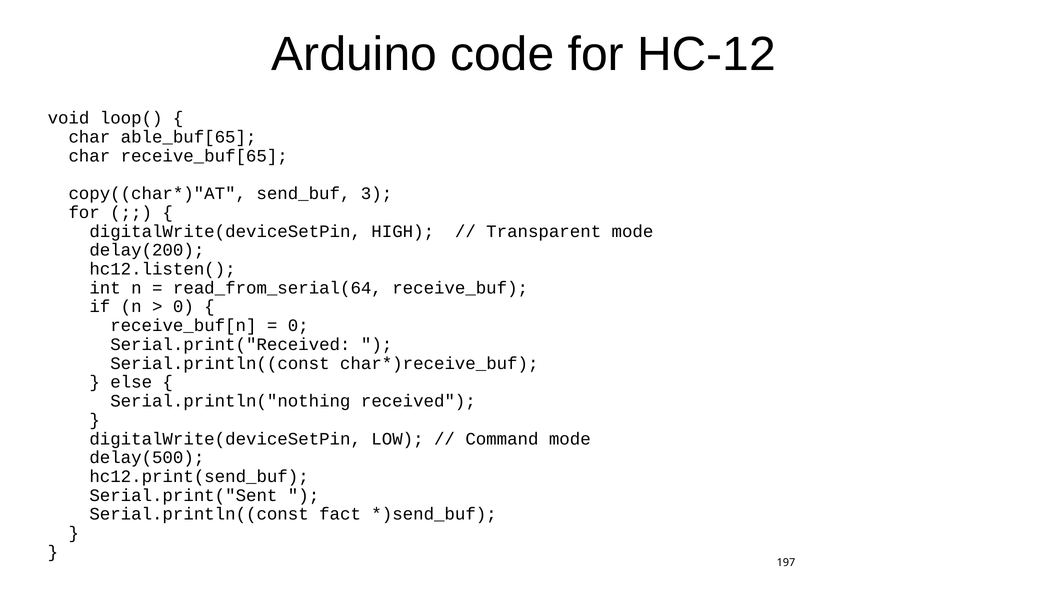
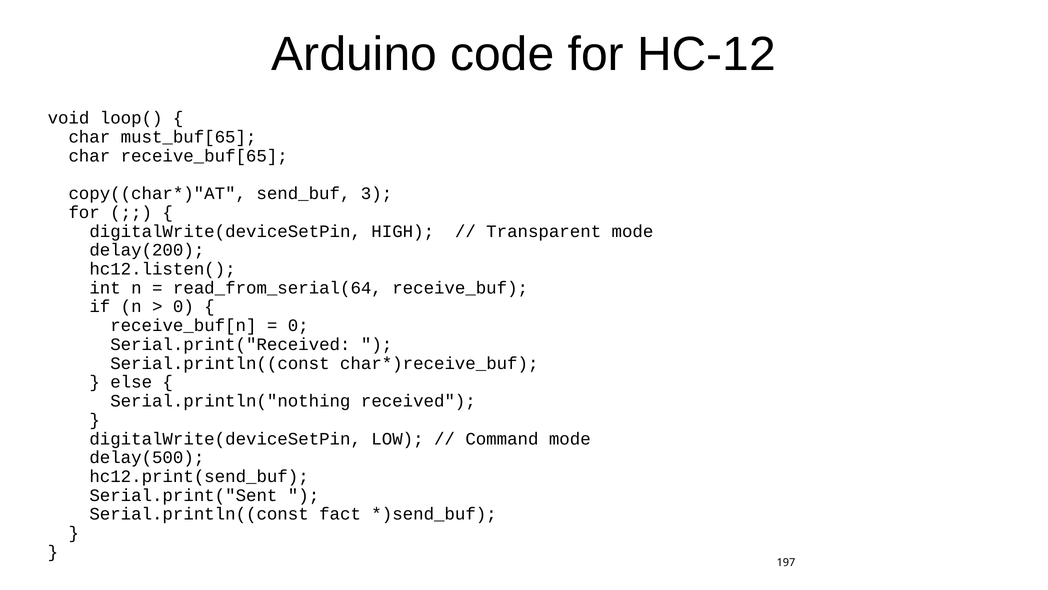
able_buf[65: able_buf[65 -> must_buf[65
